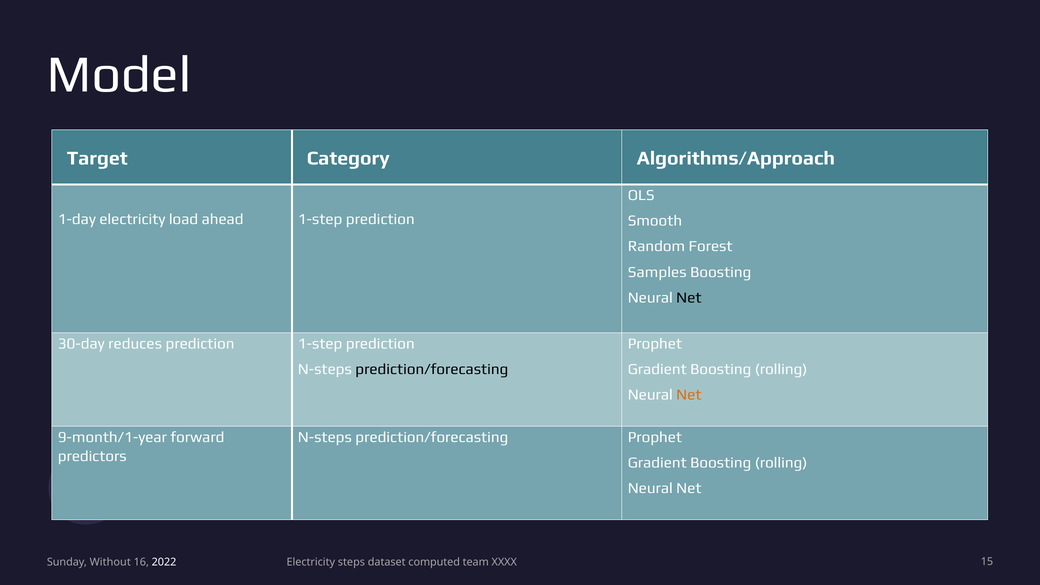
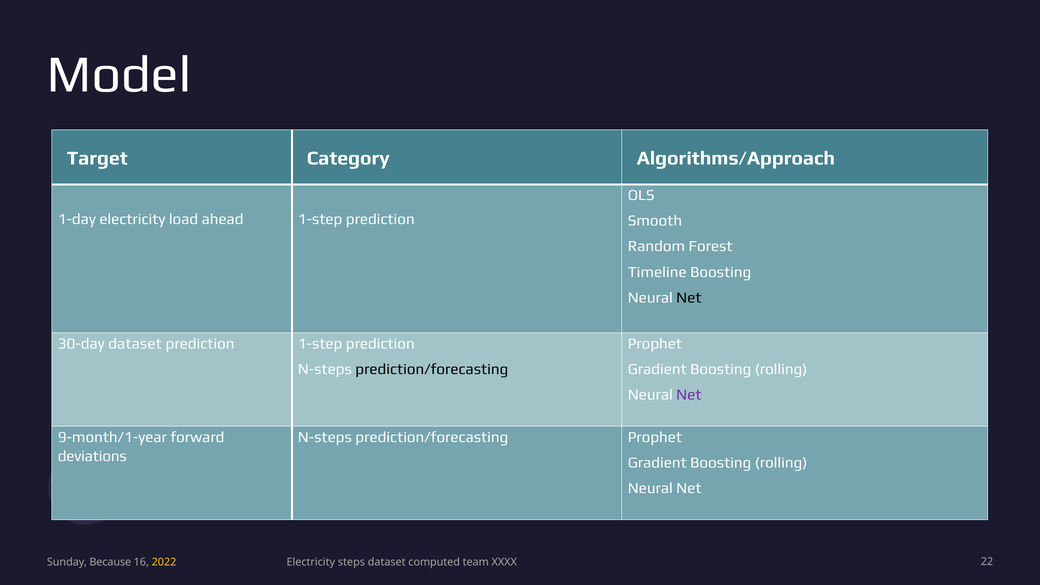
Samples: Samples -> Timeline
30-day reduces: reduces -> dataset
Net at (689, 395) colour: orange -> purple
predictors: predictors -> deviations
Without: Without -> Because
2022 colour: white -> yellow
15: 15 -> 22
